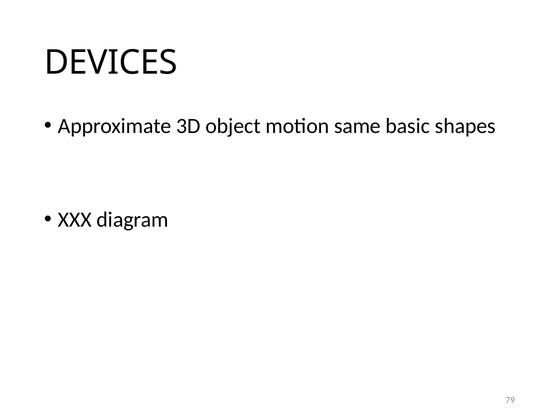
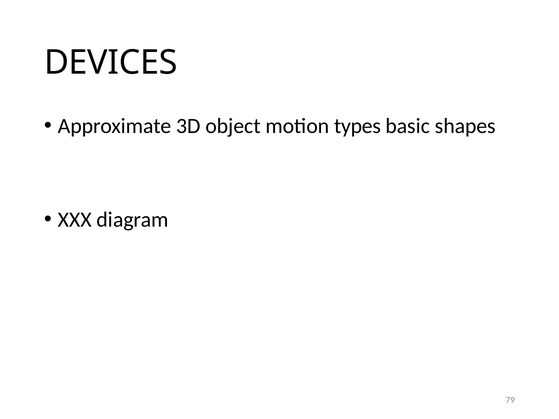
same: same -> types
